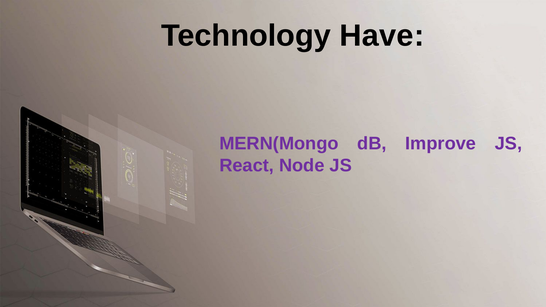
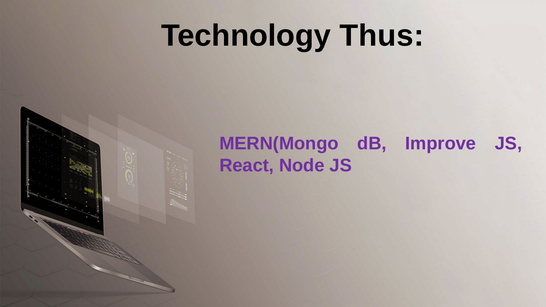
Have: Have -> Thus
